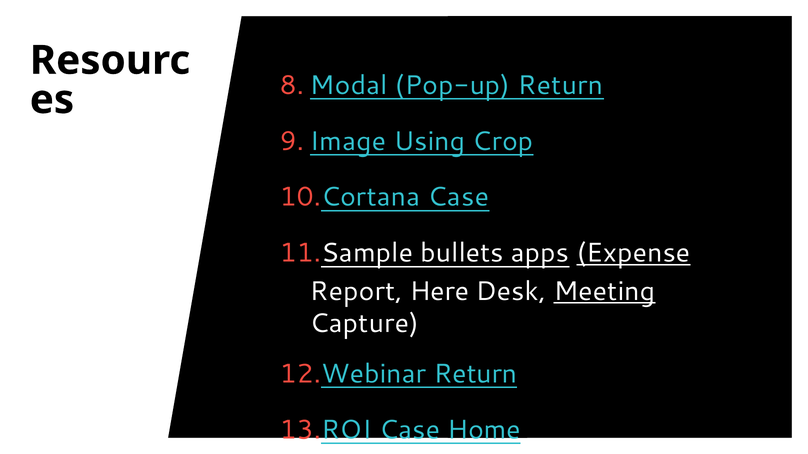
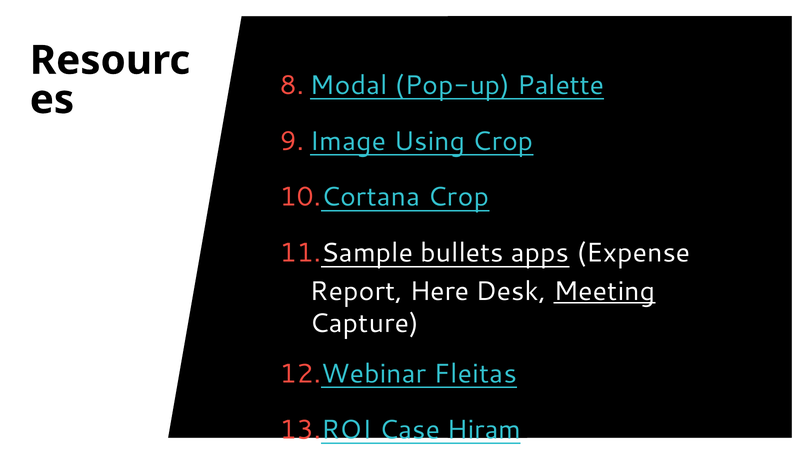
Pop-up Return: Return -> Palette
Case at (458, 197): Case -> Crop
Expense underline: present -> none
Return at (476, 374): Return -> Fleitas
Home: Home -> Hiram
